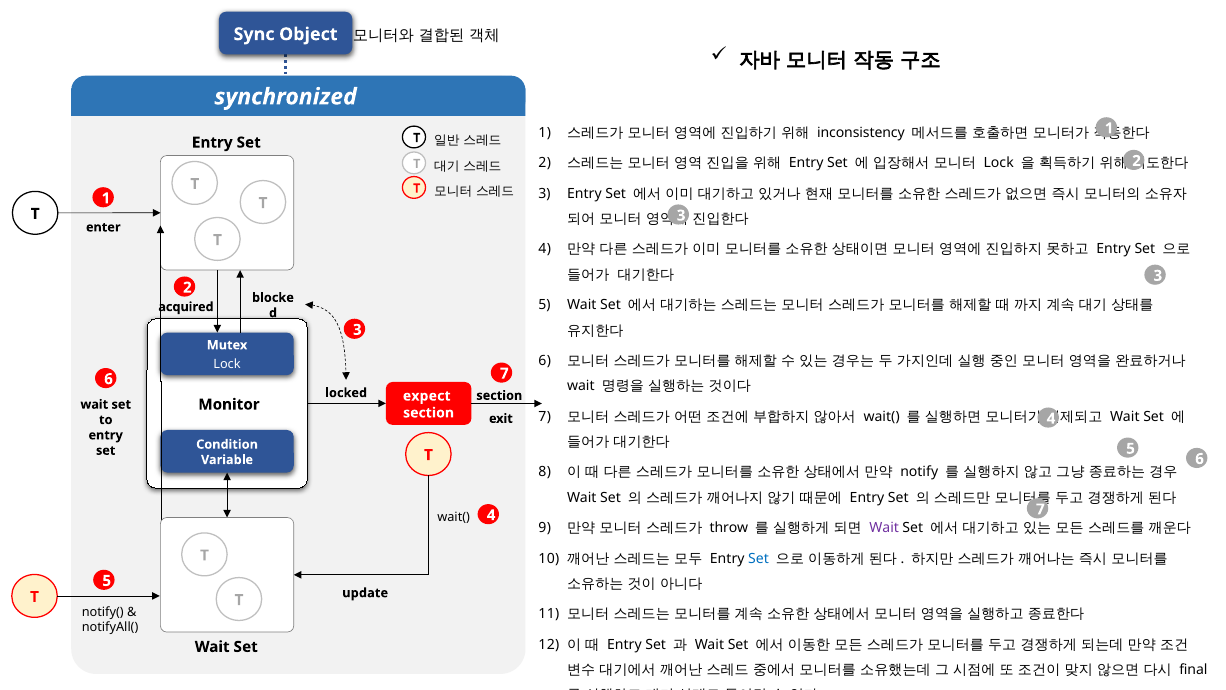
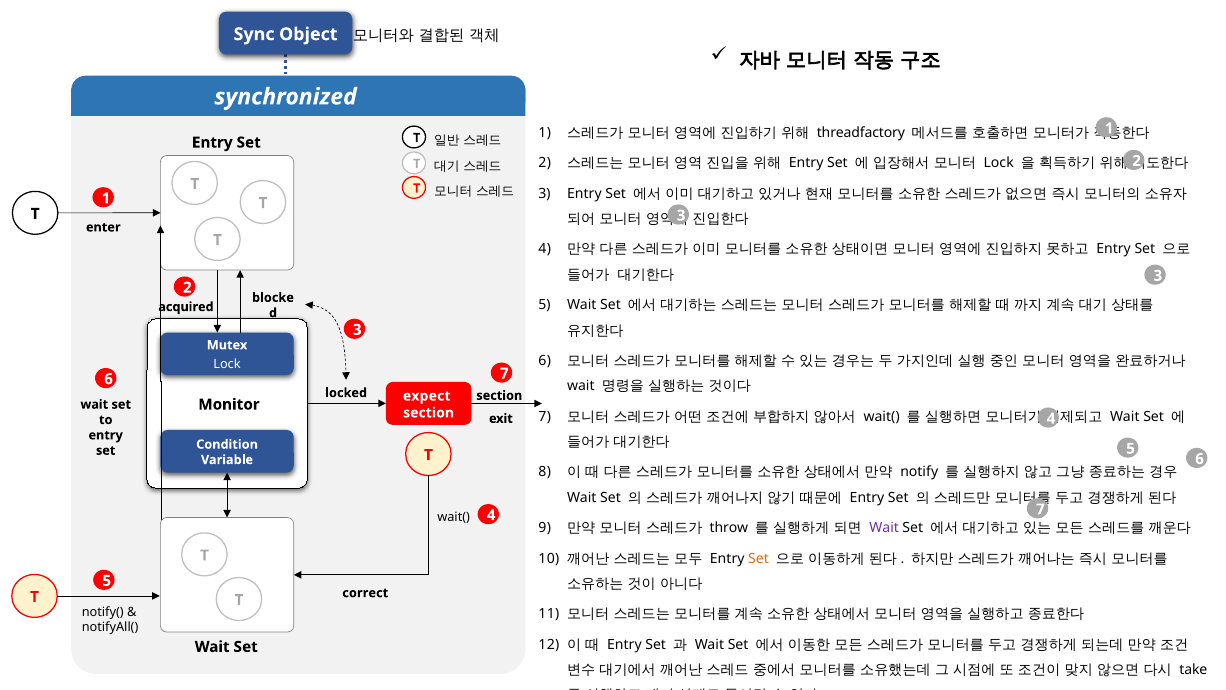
inconsistency: inconsistency -> threadfactory
Set at (759, 558) colour: blue -> orange
update: update -> correct
final: final -> take
